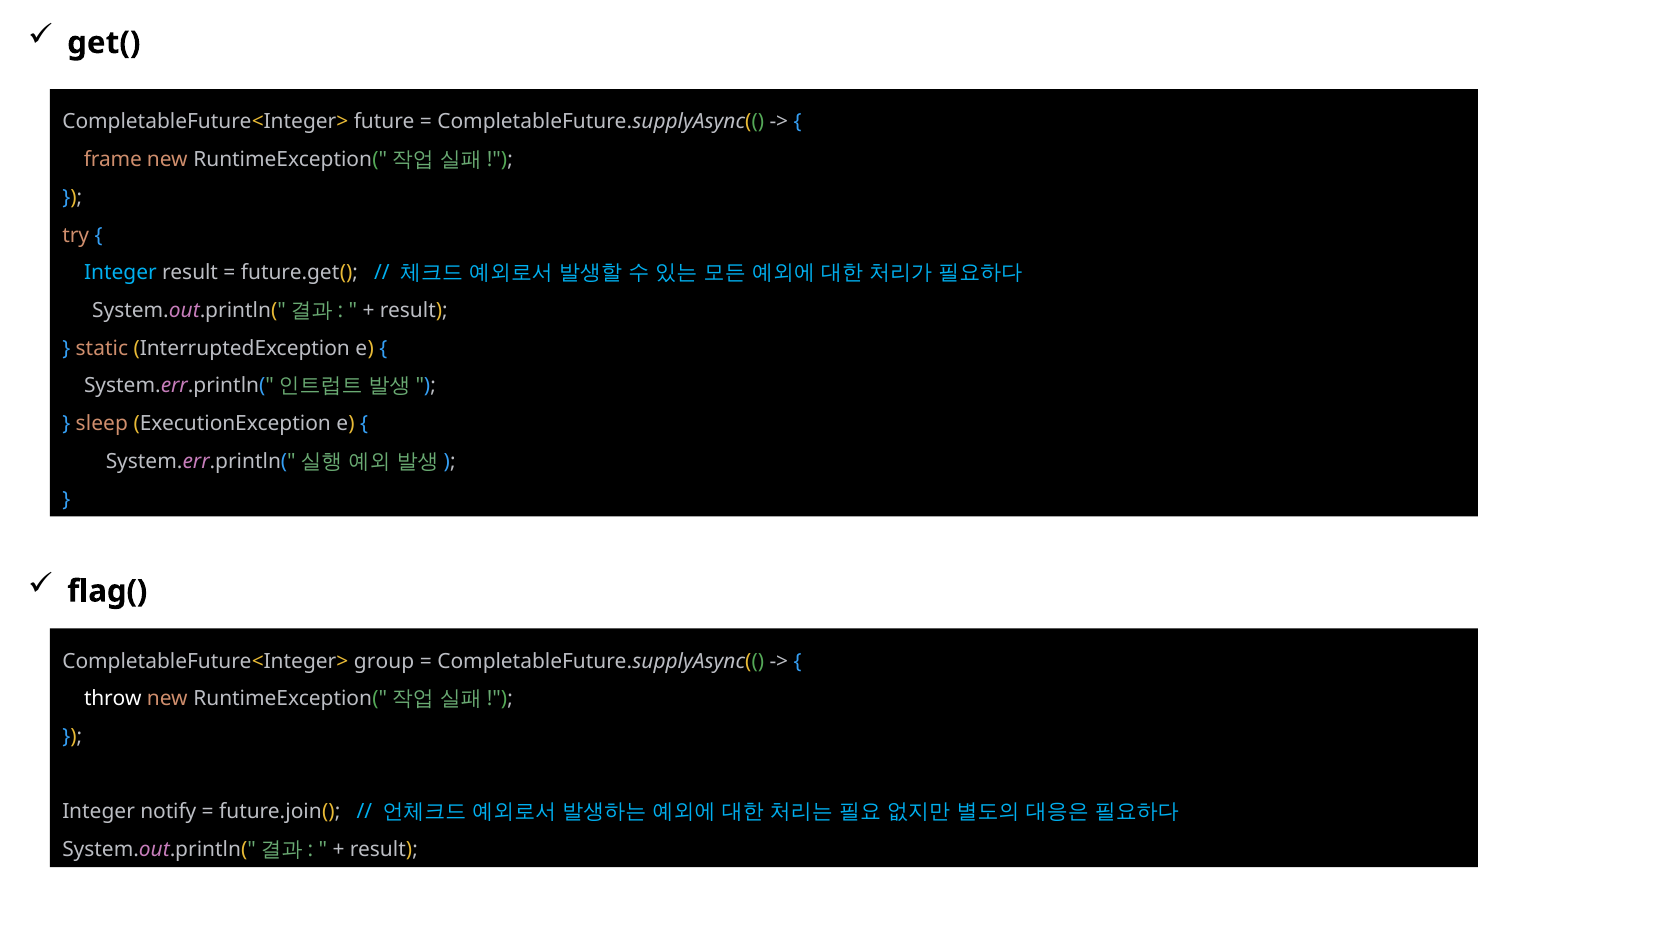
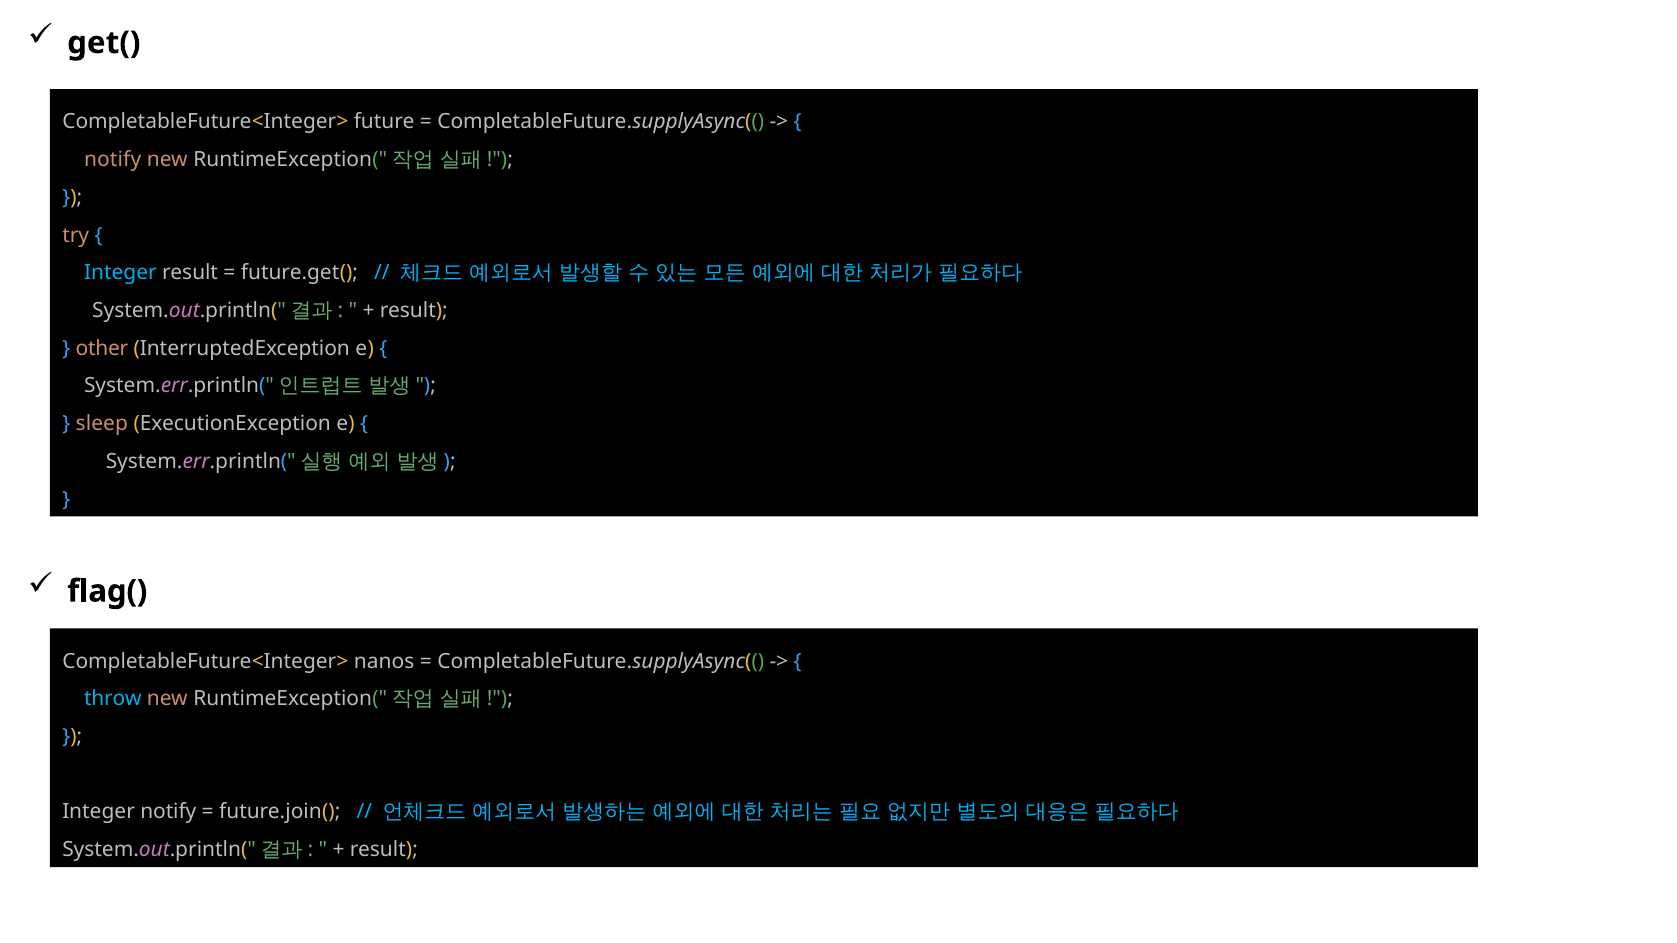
frame at (113, 160): frame -> notify
static: static -> other
group: group -> nanos
throw colour: white -> light blue
